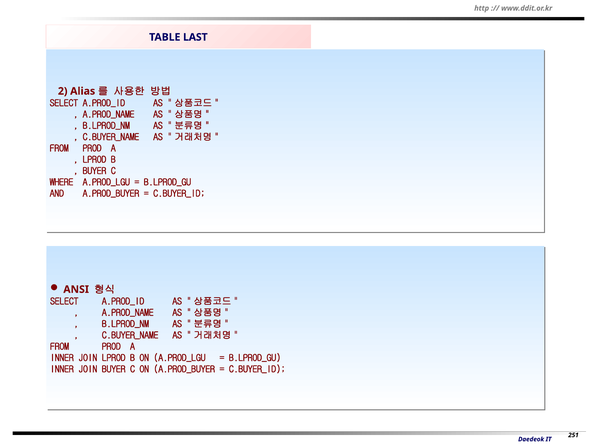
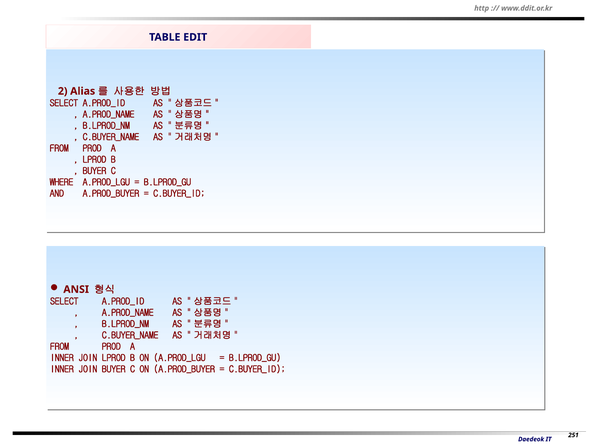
LAST: LAST -> EDIT
